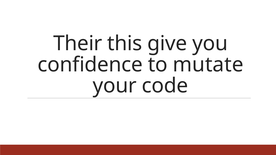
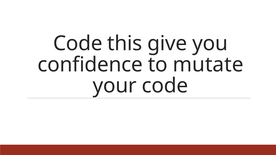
Their at (78, 44): Their -> Code
